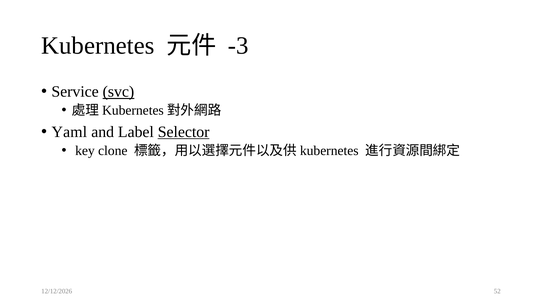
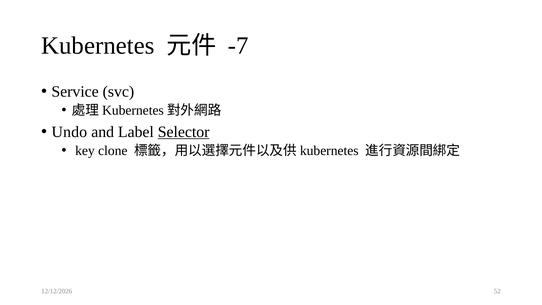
-3: -3 -> -7
svc underline: present -> none
Yaml: Yaml -> Undo
